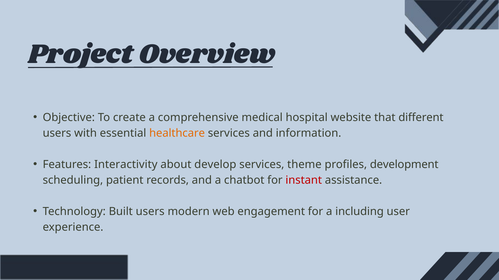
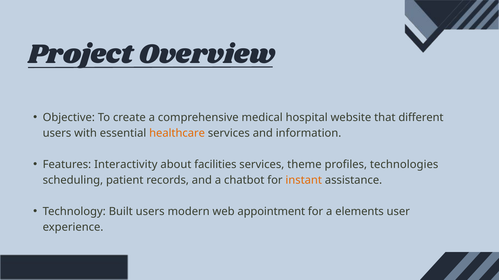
develop: develop -> facilities
development: development -> technologies
instant colour: red -> orange
engagement: engagement -> appointment
including: including -> elements
